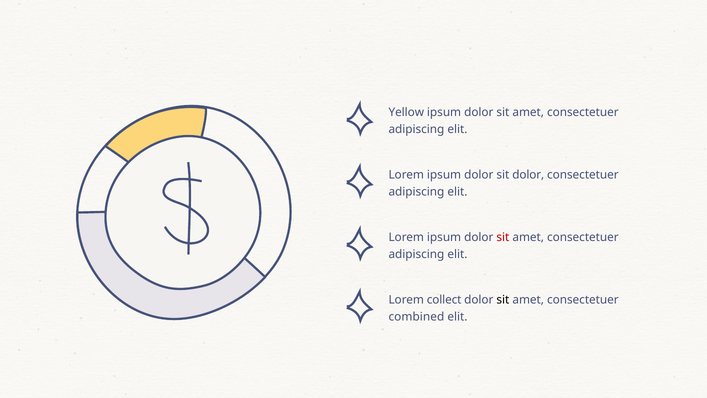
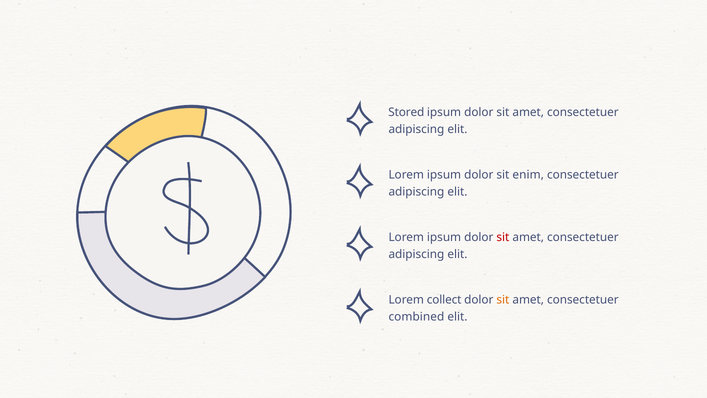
Yellow: Yellow -> Stored
sit dolor: dolor -> enim
sit at (503, 300) colour: black -> orange
